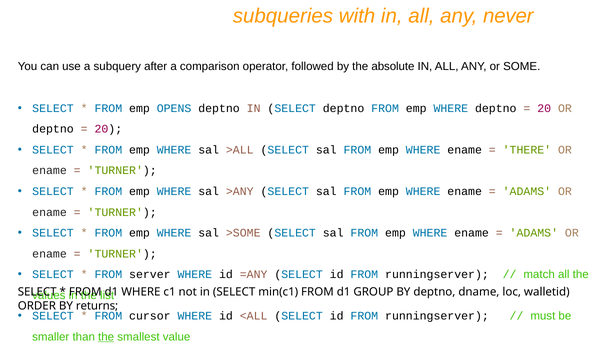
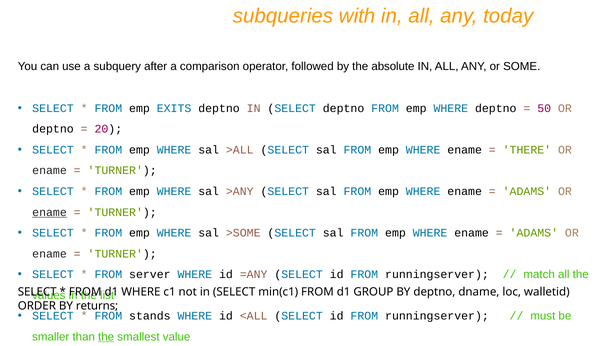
never: never -> today
OPENS: OPENS -> EXITS
20 at (544, 108): 20 -> 50
ename at (50, 212) underline: none -> present
cursor: cursor -> stands
